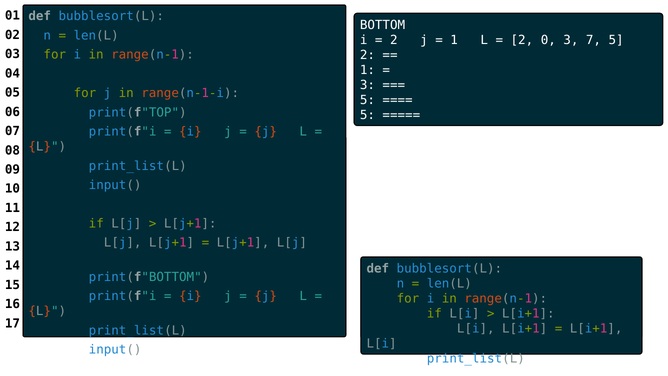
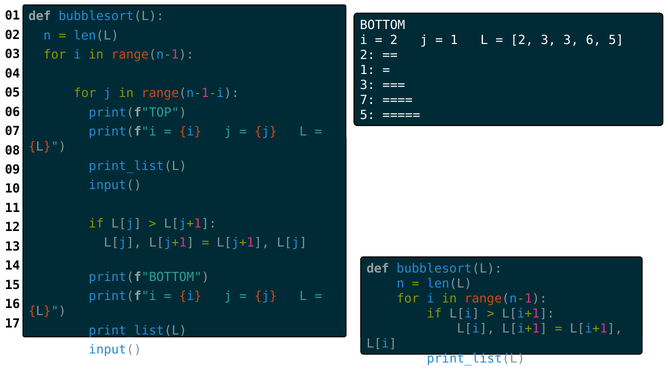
2 0: 0 -> 3
7: 7 -> 6
5 at (367, 100): 5 -> 7
